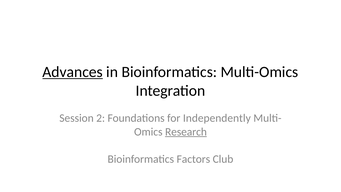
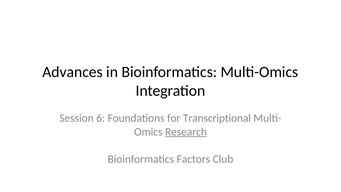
Advances underline: present -> none
2: 2 -> 6
Independently: Independently -> Transcriptional
